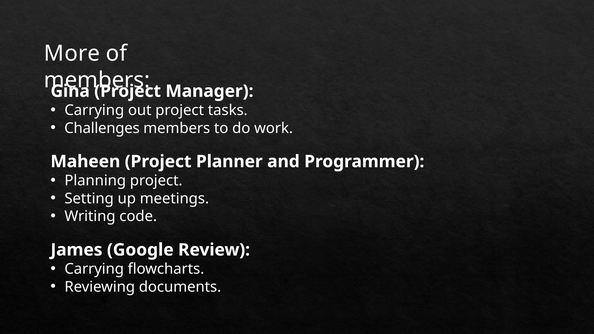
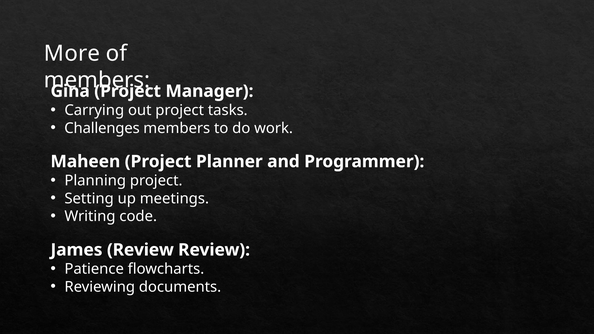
James Google: Google -> Review
Carrying at (94, 269): Carrying -> Patience
